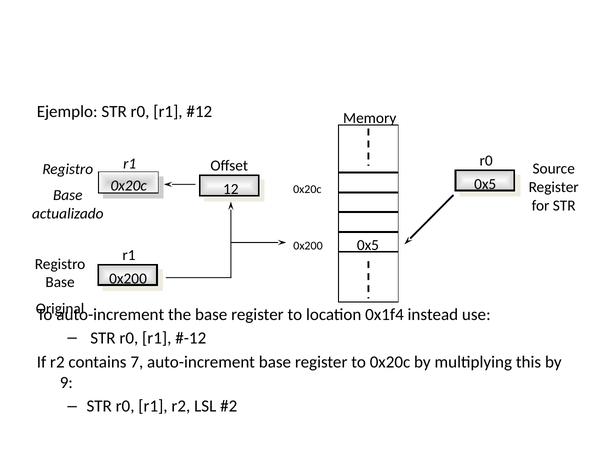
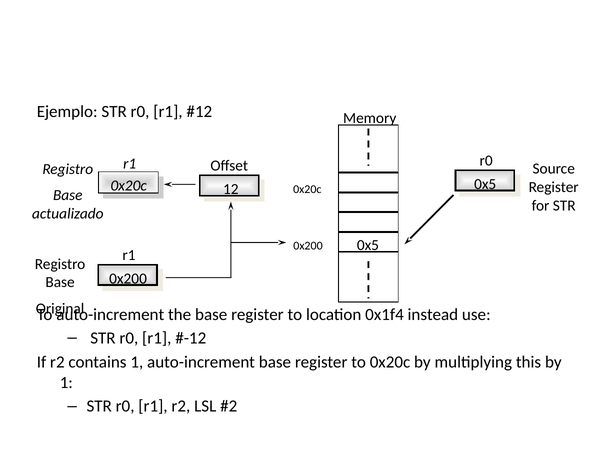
contains 7: 7 -> 1
9 at (66, 382): 9 -> 1
